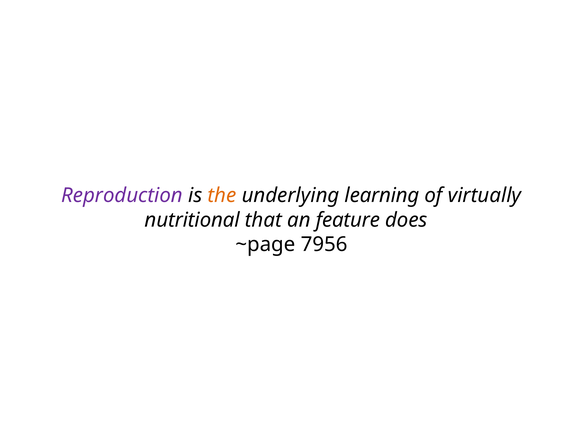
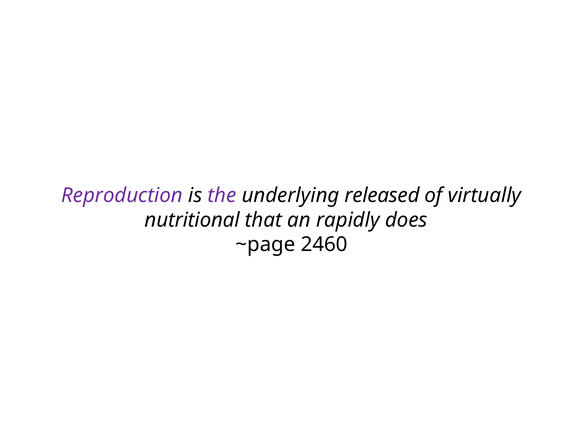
the colour: orange -> purple
learning: learning -> released
feature: feature -> rapidly
7956: 7956 -> 2460
